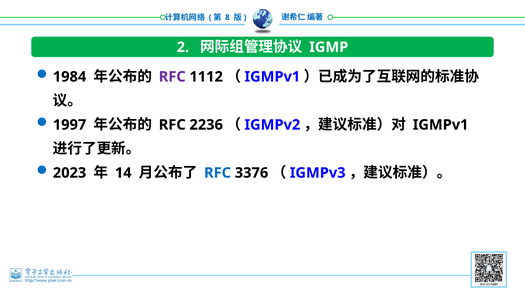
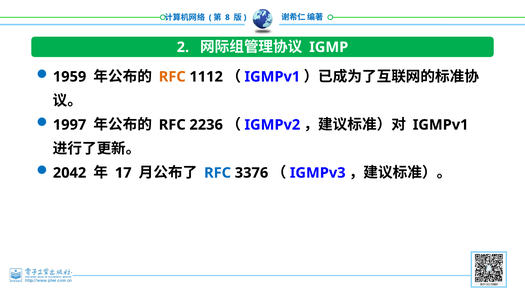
1984: 1984 -> 1959
RFC at (172, 77) colour: purple -> orange
2023: 2023 -> 2042
14: 14 -> 17
